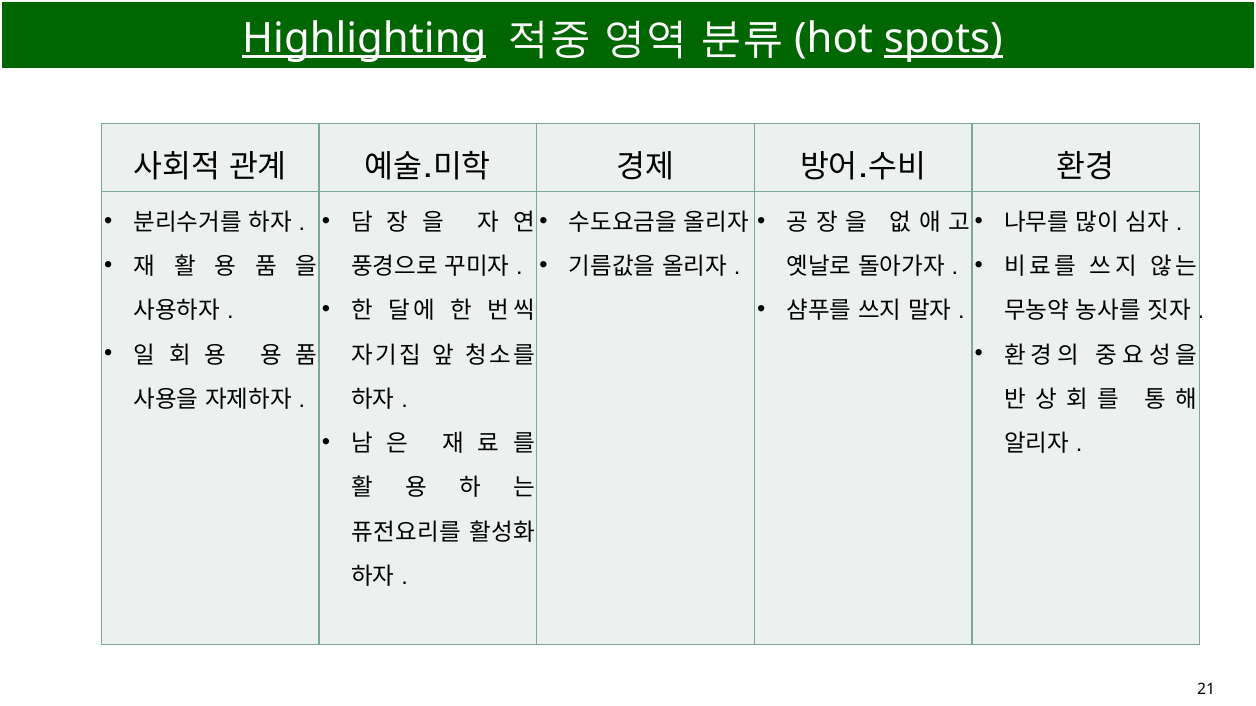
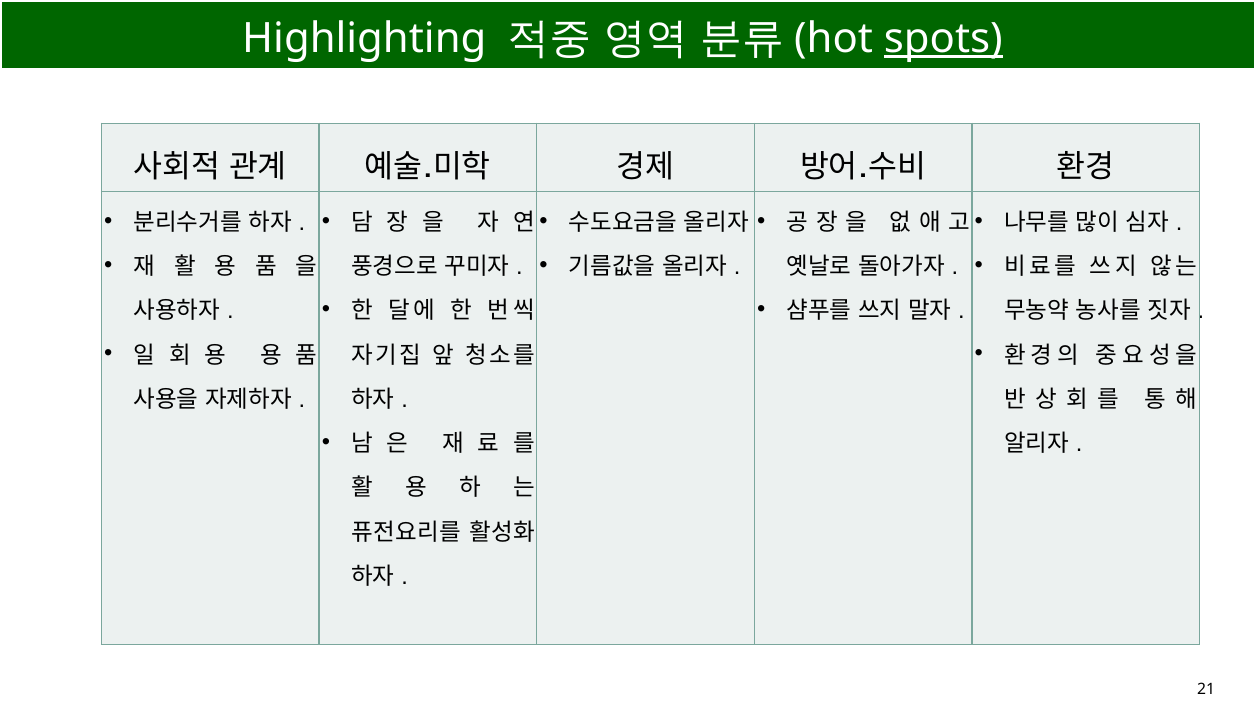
Highlighting underline: present -> none
